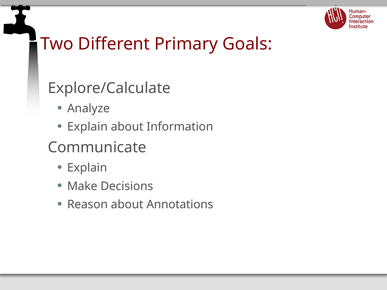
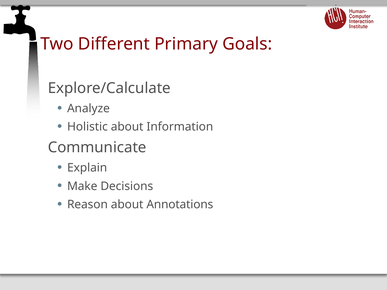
Explain at (87, 127): Explain -> Holistic
